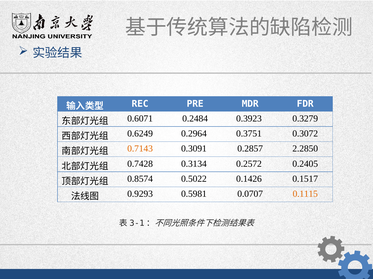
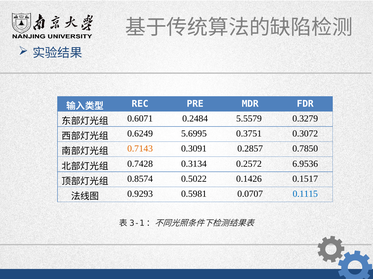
0.3923: 0.3923 -> 5.5579
0.2964: 0.2964 -> 5.6995
2.2850: 2.2850 -> 0.7850
0.2405: 0.2405 -> 6.9536
0.1115 colour: orange -> blue
